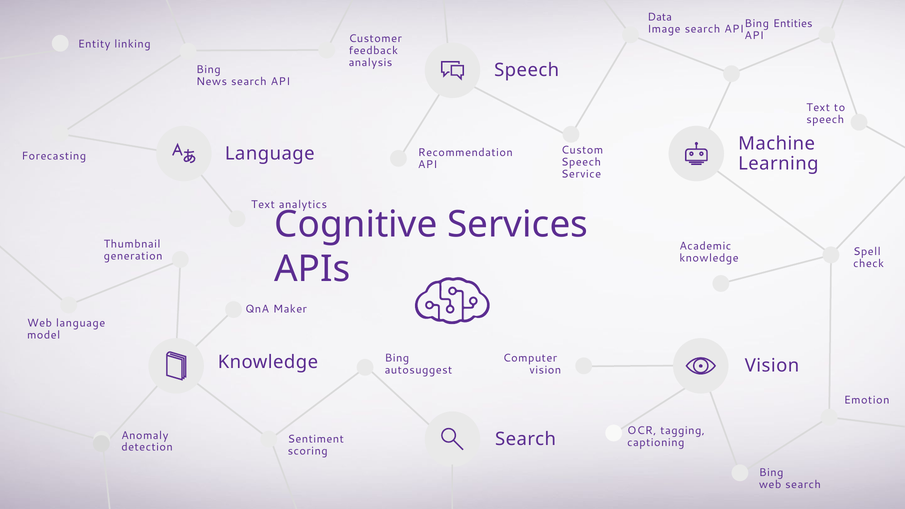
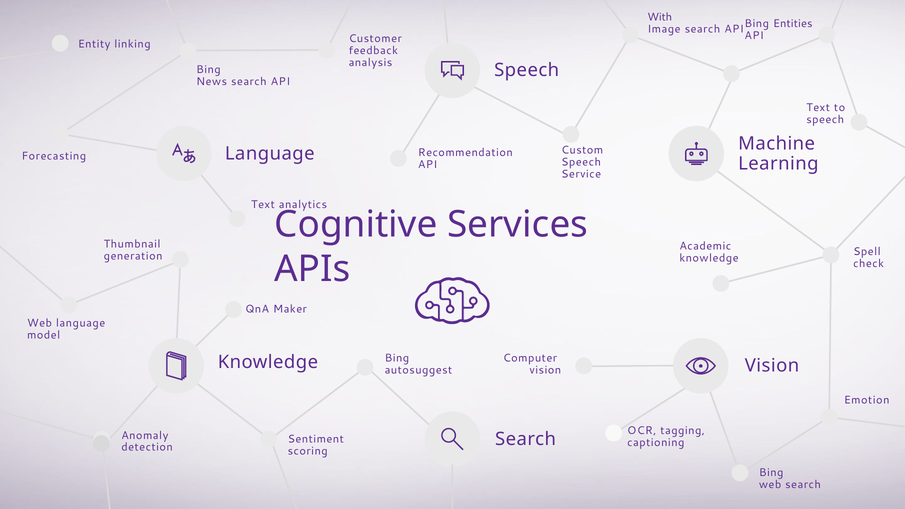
Data: Data -> With
